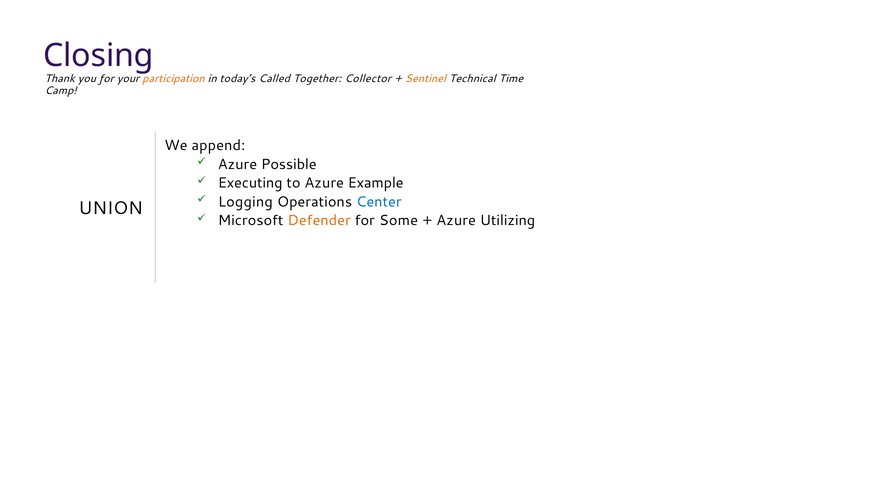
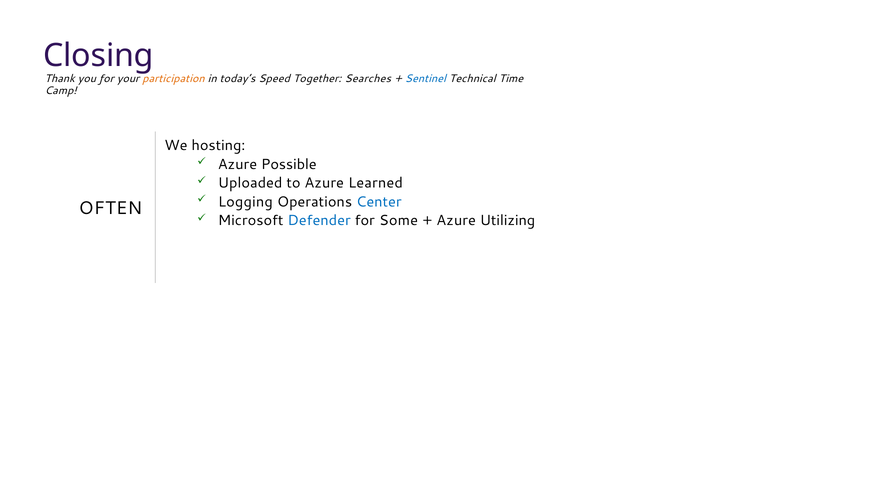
Called: Called -> Speed
Collector: Collector -> Searches
Sentinel colour: orange -> blue
append: append -> hosting
Executing: Executing -> Uploaded
Example: Example -> Learned
UNION: UNION -> OFTEN
Defender colour: orange -> blue
